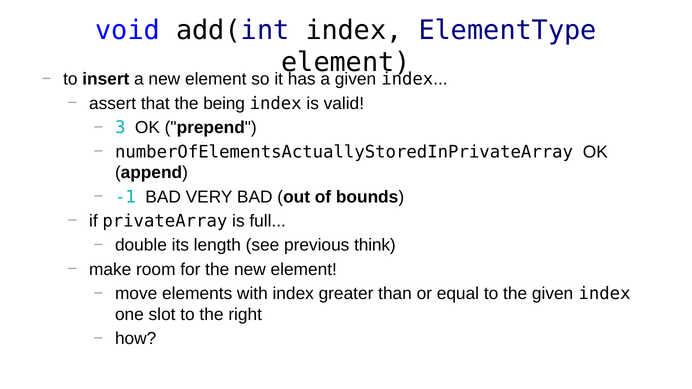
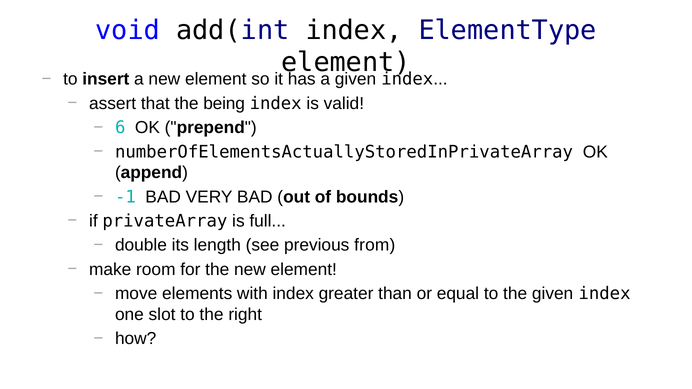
3: 3 -> 6
think: think -> from
